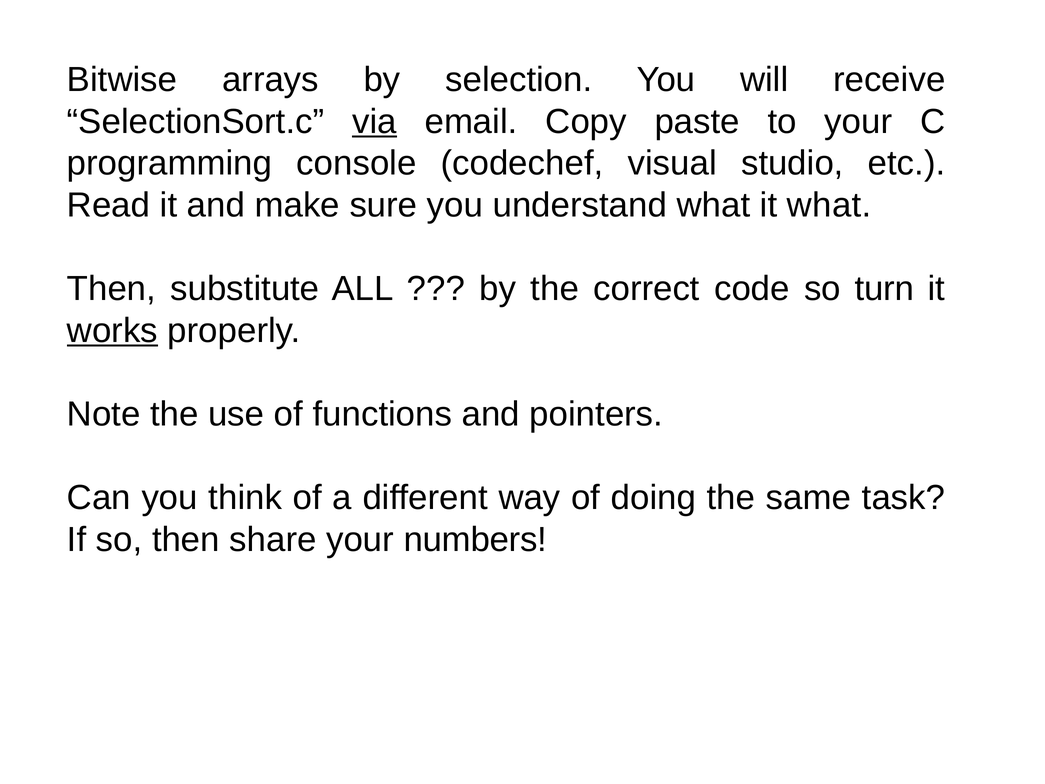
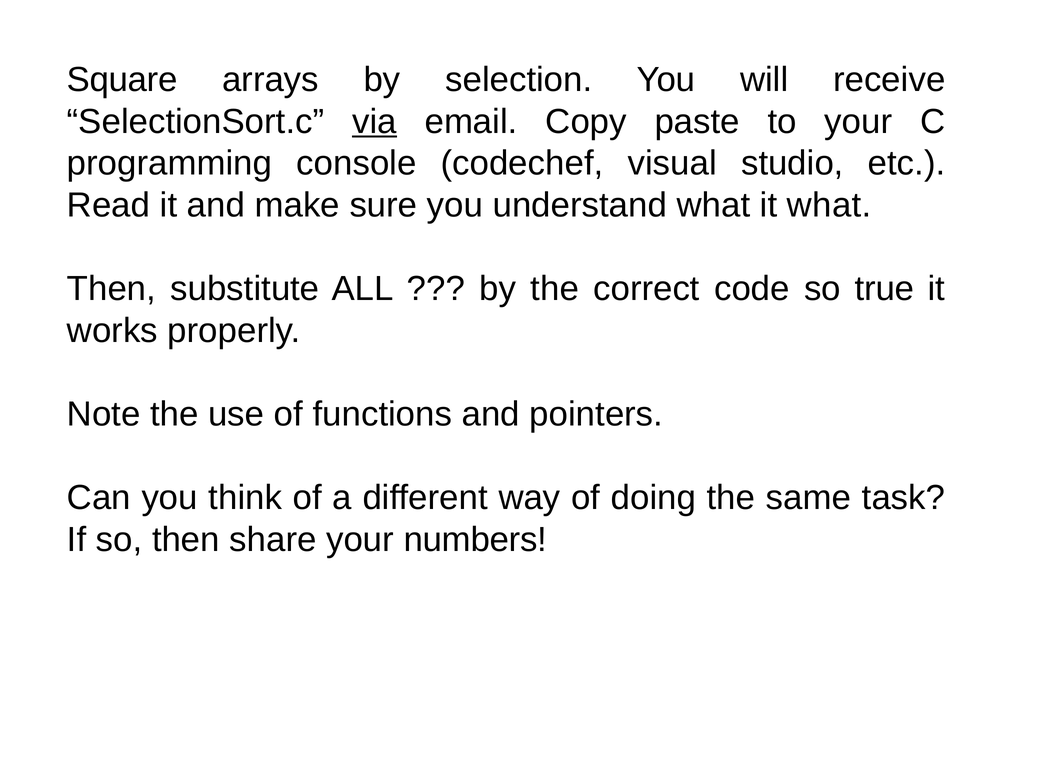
Bitwise: Bitwise -> Square
turn: turn -> true
works underline: present -> none
